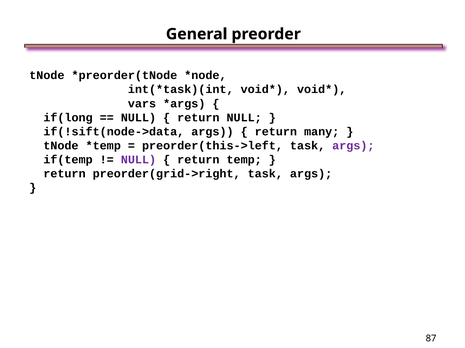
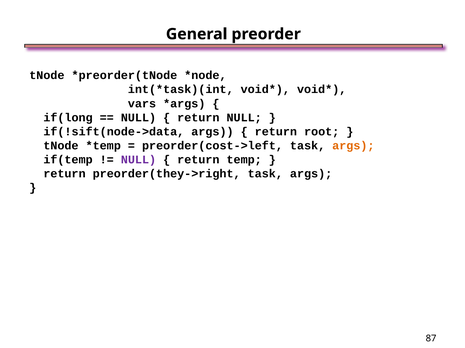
many: many -> root
preorder(this->left: preorder(this->left -> preorder(cost->left
args at (353, 146) colour: purple -> orange
preorder(grid->right: preorder(grid->right -> preorder(they->right
